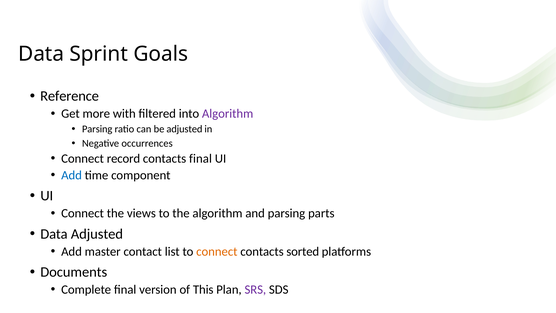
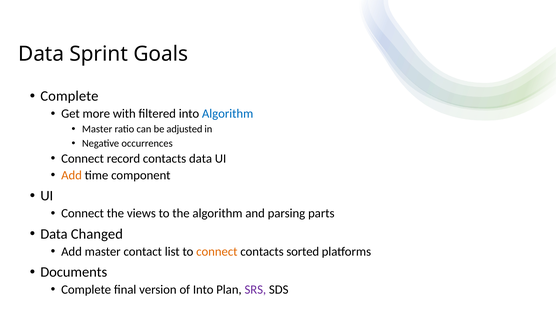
Reference at (70, 96): Reference -> Complete
Algorithm at (228, 114) colour: purple -> blue
Parsing at (97, 129): Parsing -> Master
contacts final: final -> data
Add at (72, 175) colour: blue -> orange
Data Adjusted: Adjusted -> Changed
of This: This -> Into
